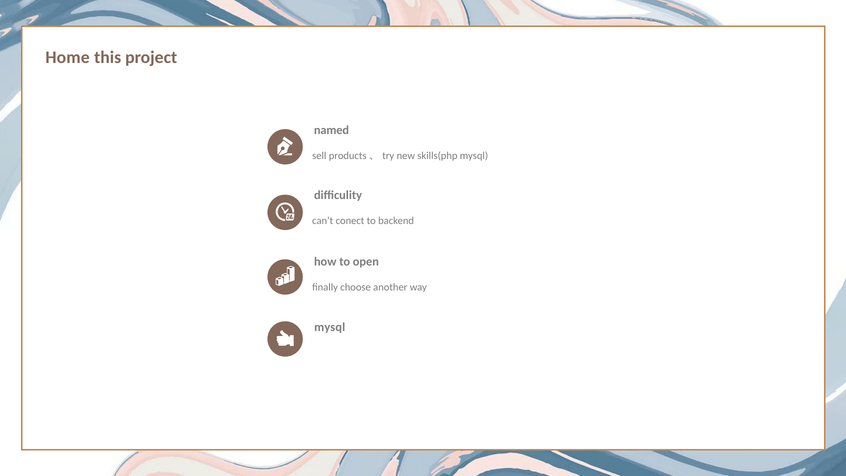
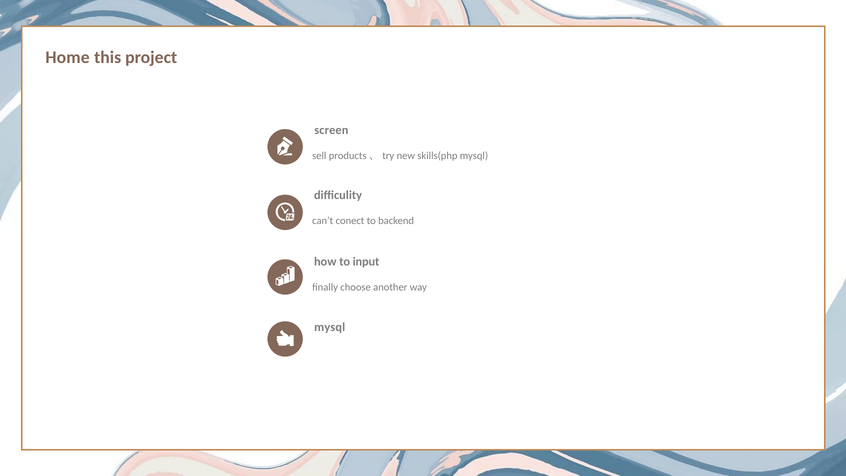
named: named -> screen
open: open -> input
